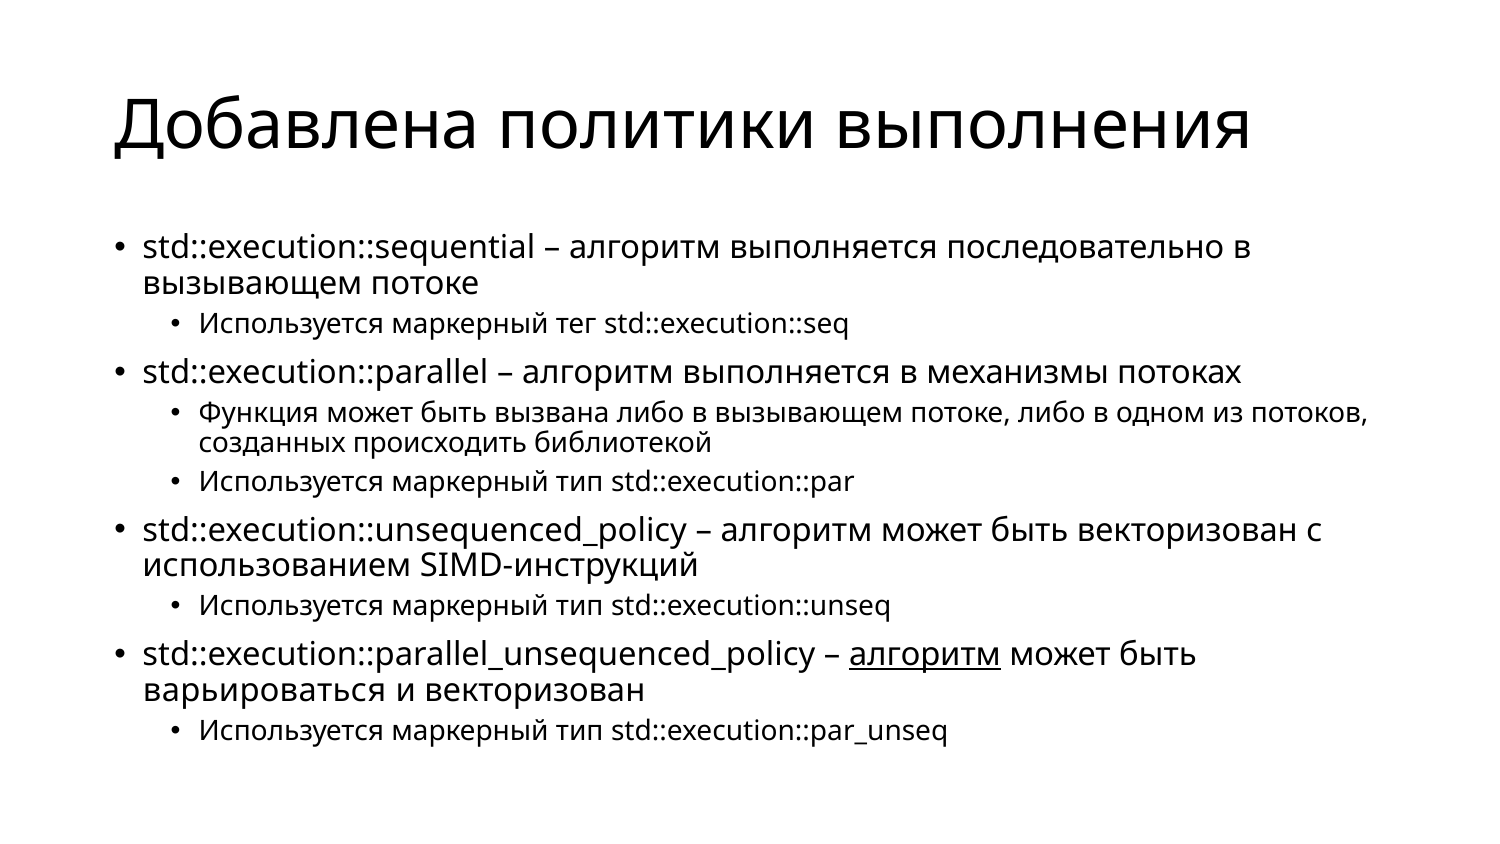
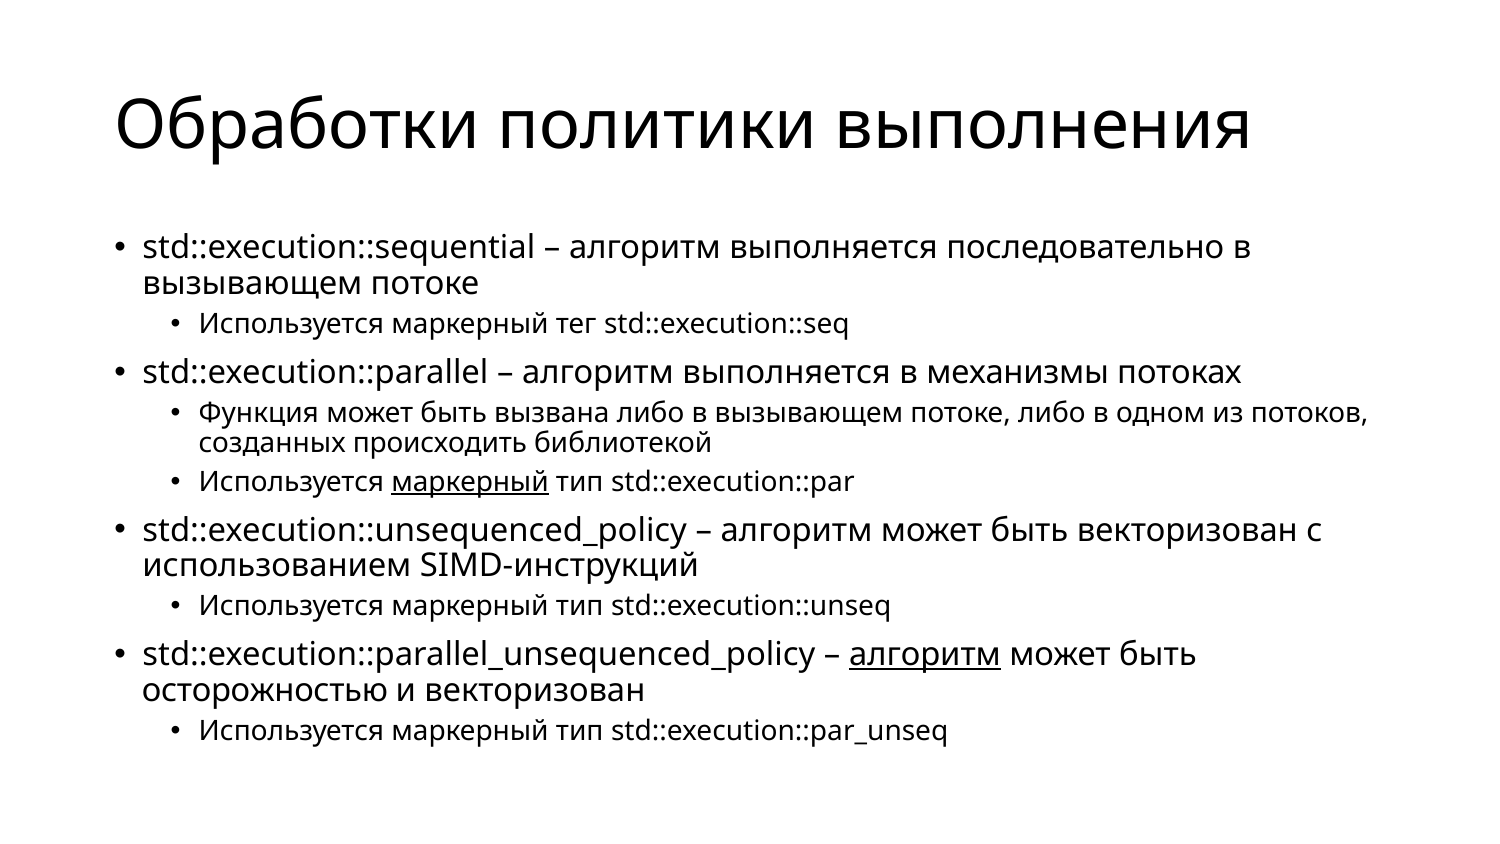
Добавлена: Добавлена -> Обработки
маркерный at (470, 482) underline: none -> present
варьироваться: варьироваться -> осторожностью
